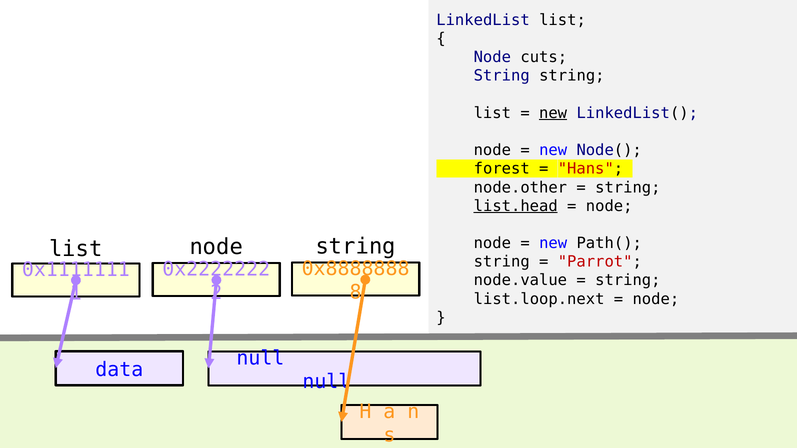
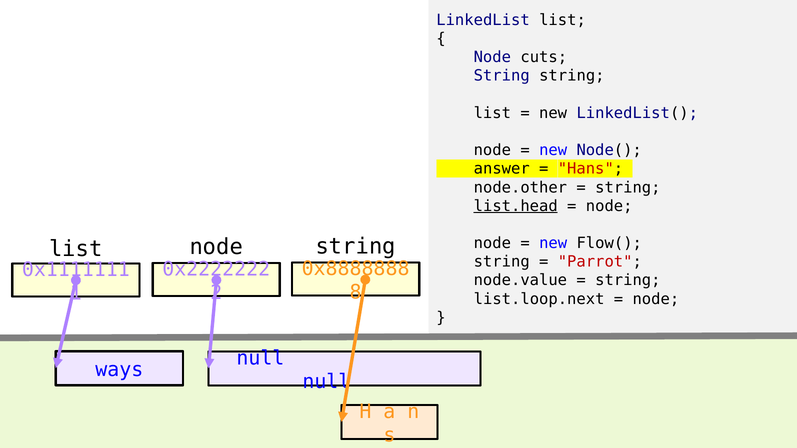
new at (553, 113) underline: present -> none
forest: forest -> answer
Path(: Path( -> Flow(
data: data -> ways
